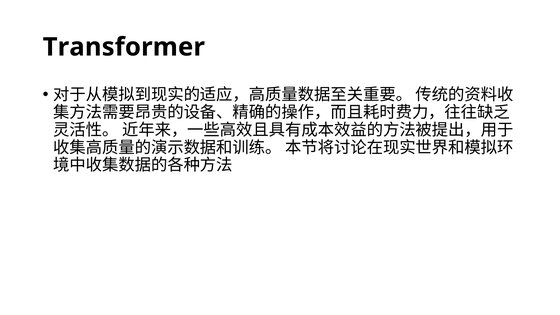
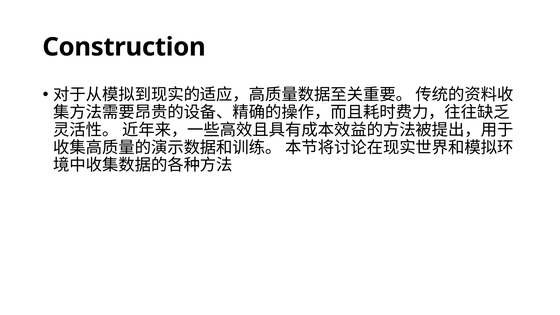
Transformer: Transformer -> Construction
